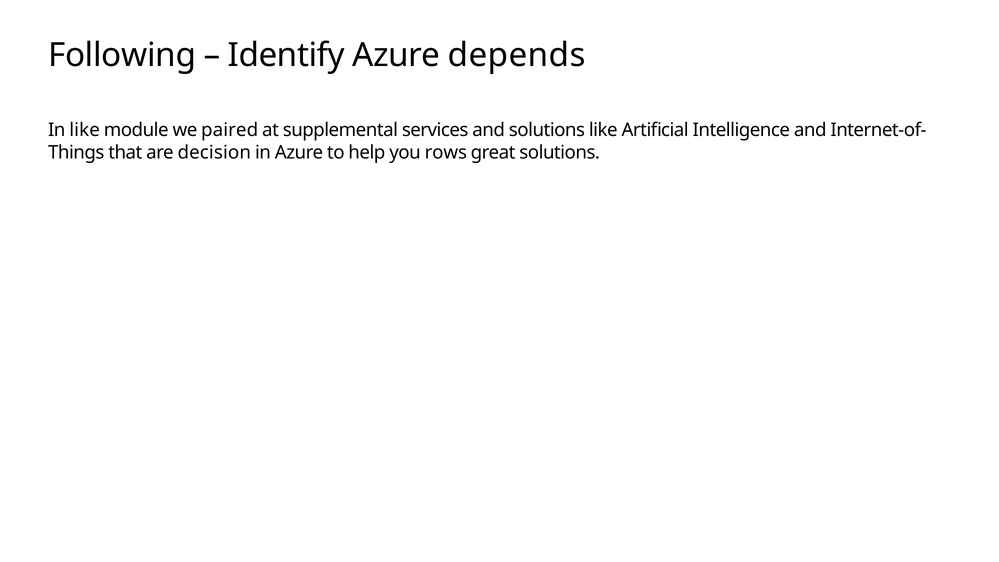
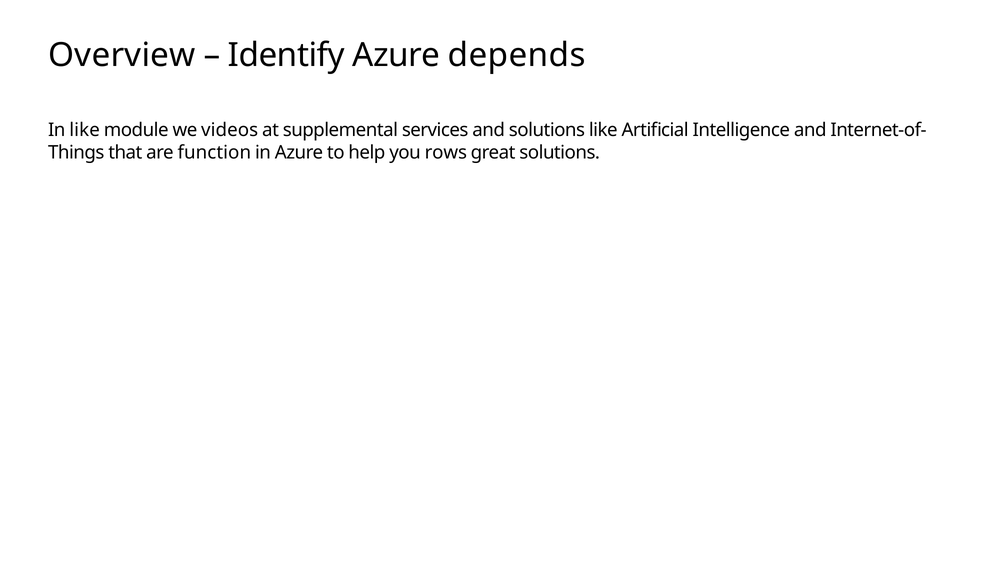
Following: Following -> Overview
paired: paired -> videos
decision: decision -> function
